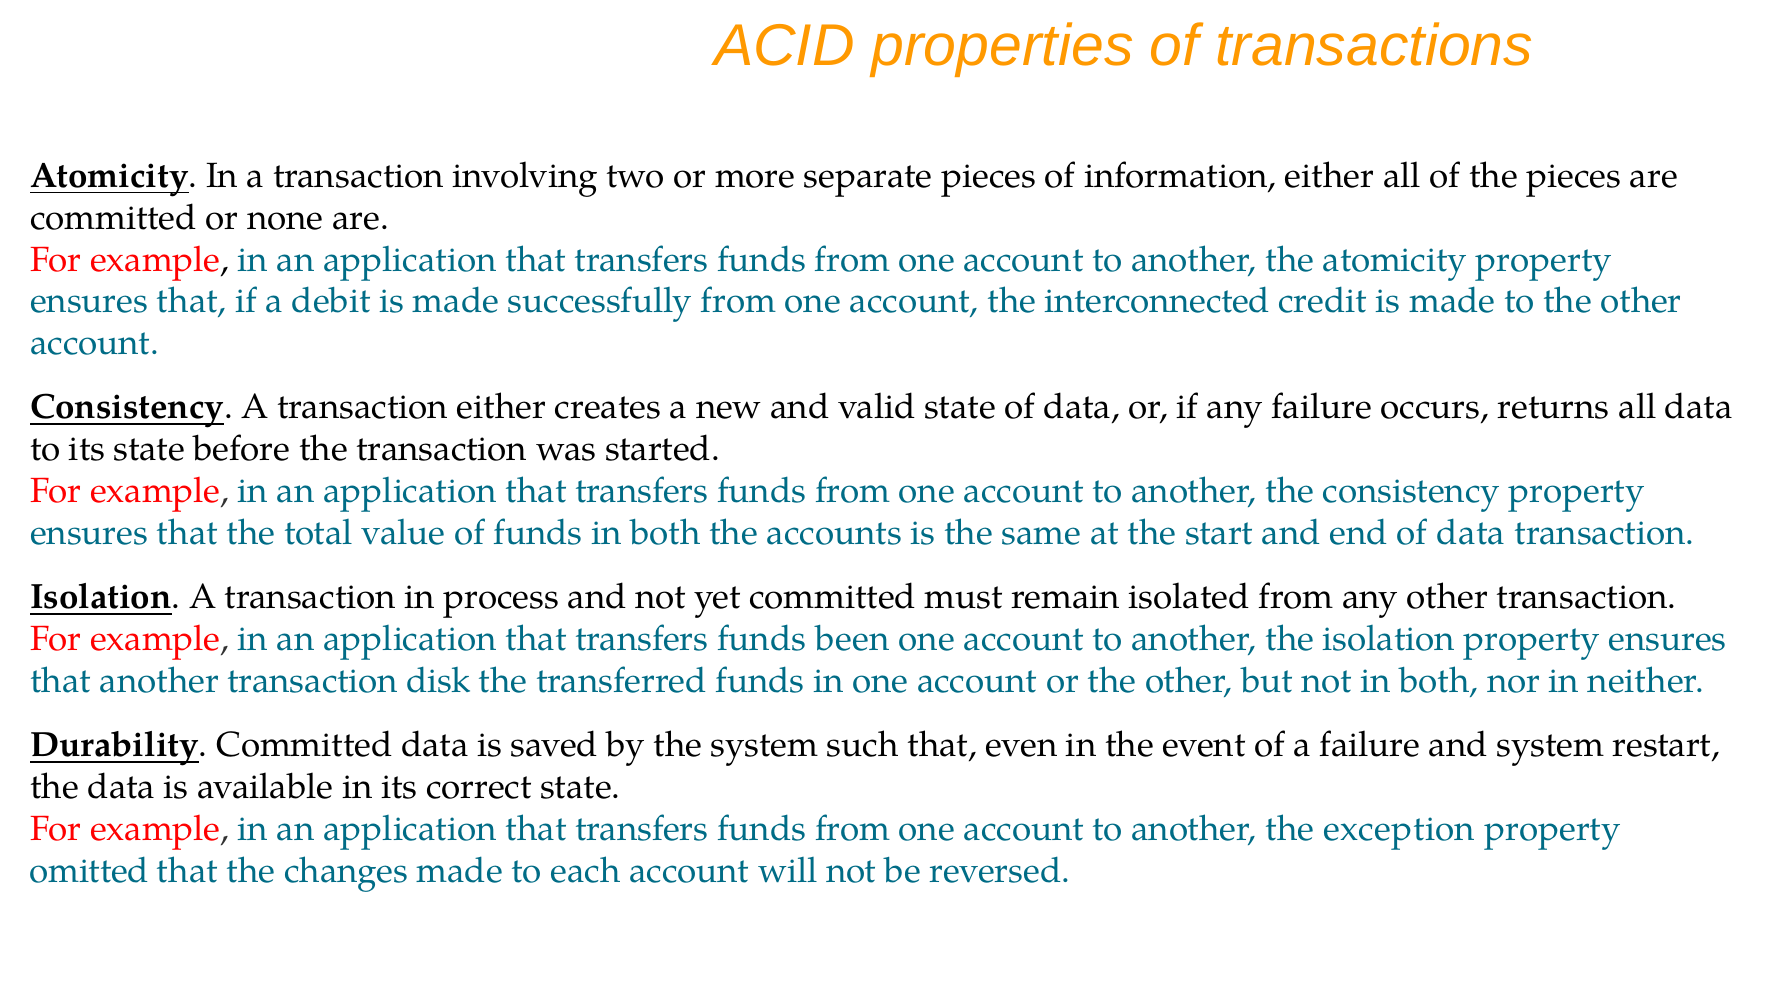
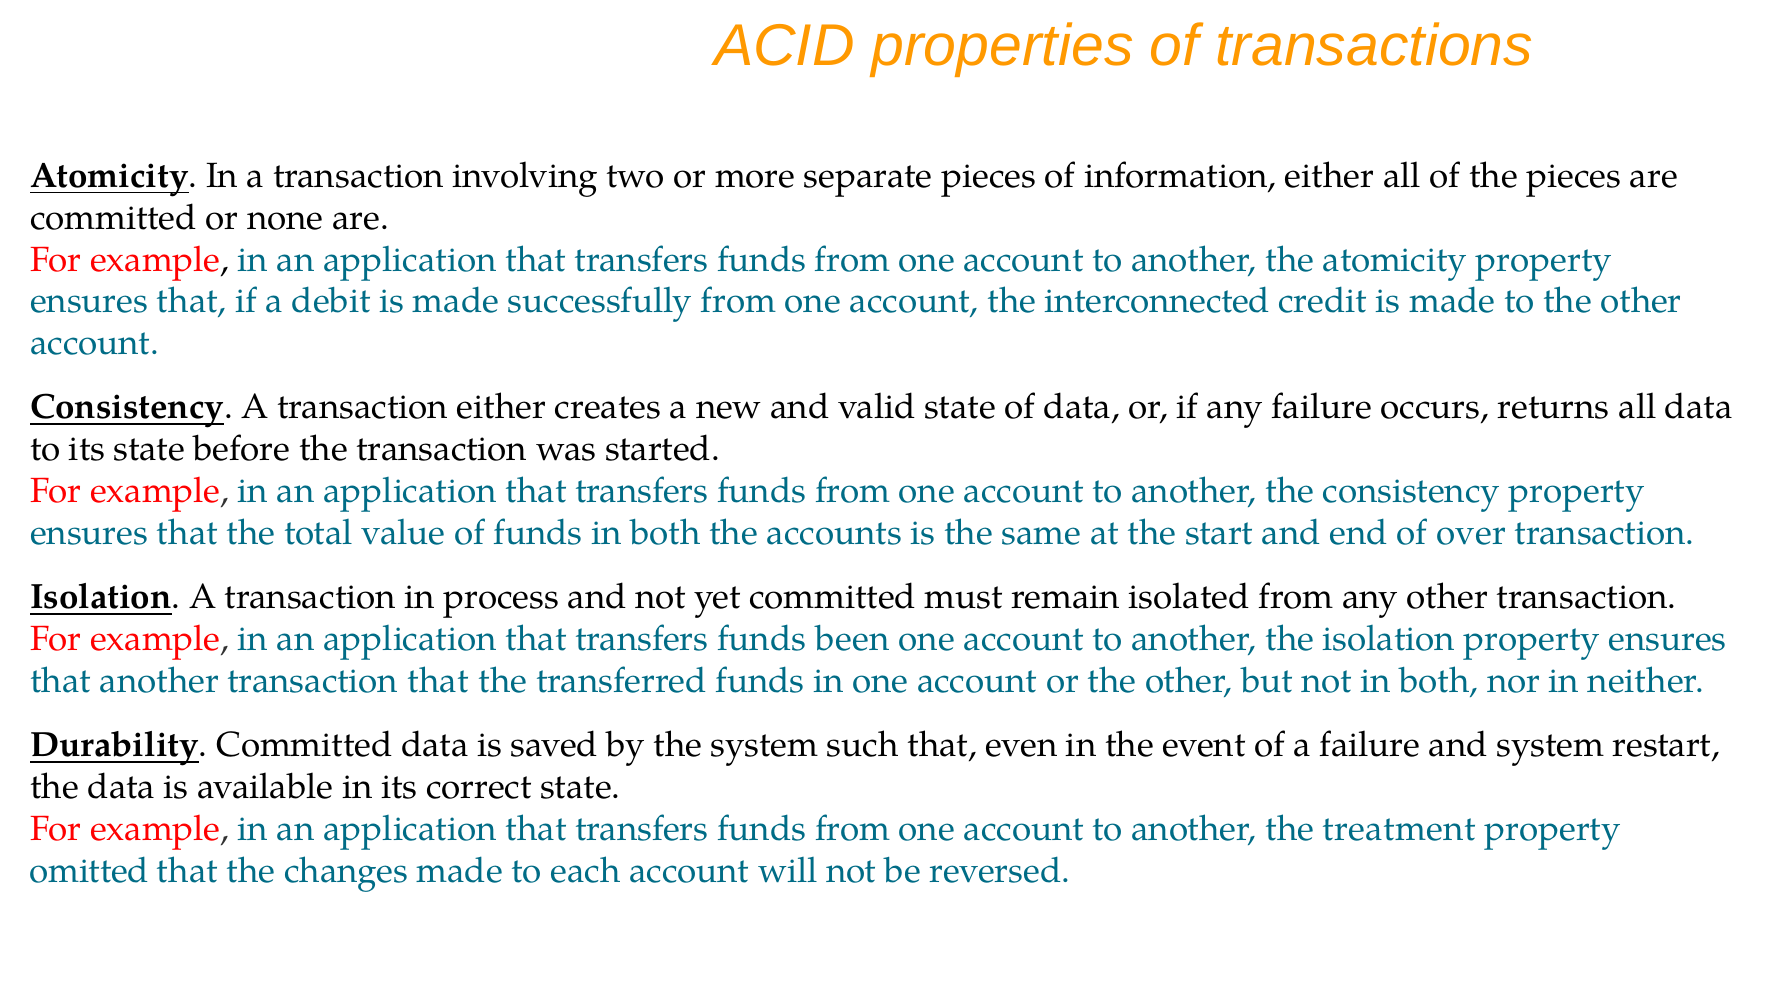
end of data: data -> over
transaction disk: disk -> that
exception: exception -> treatment
